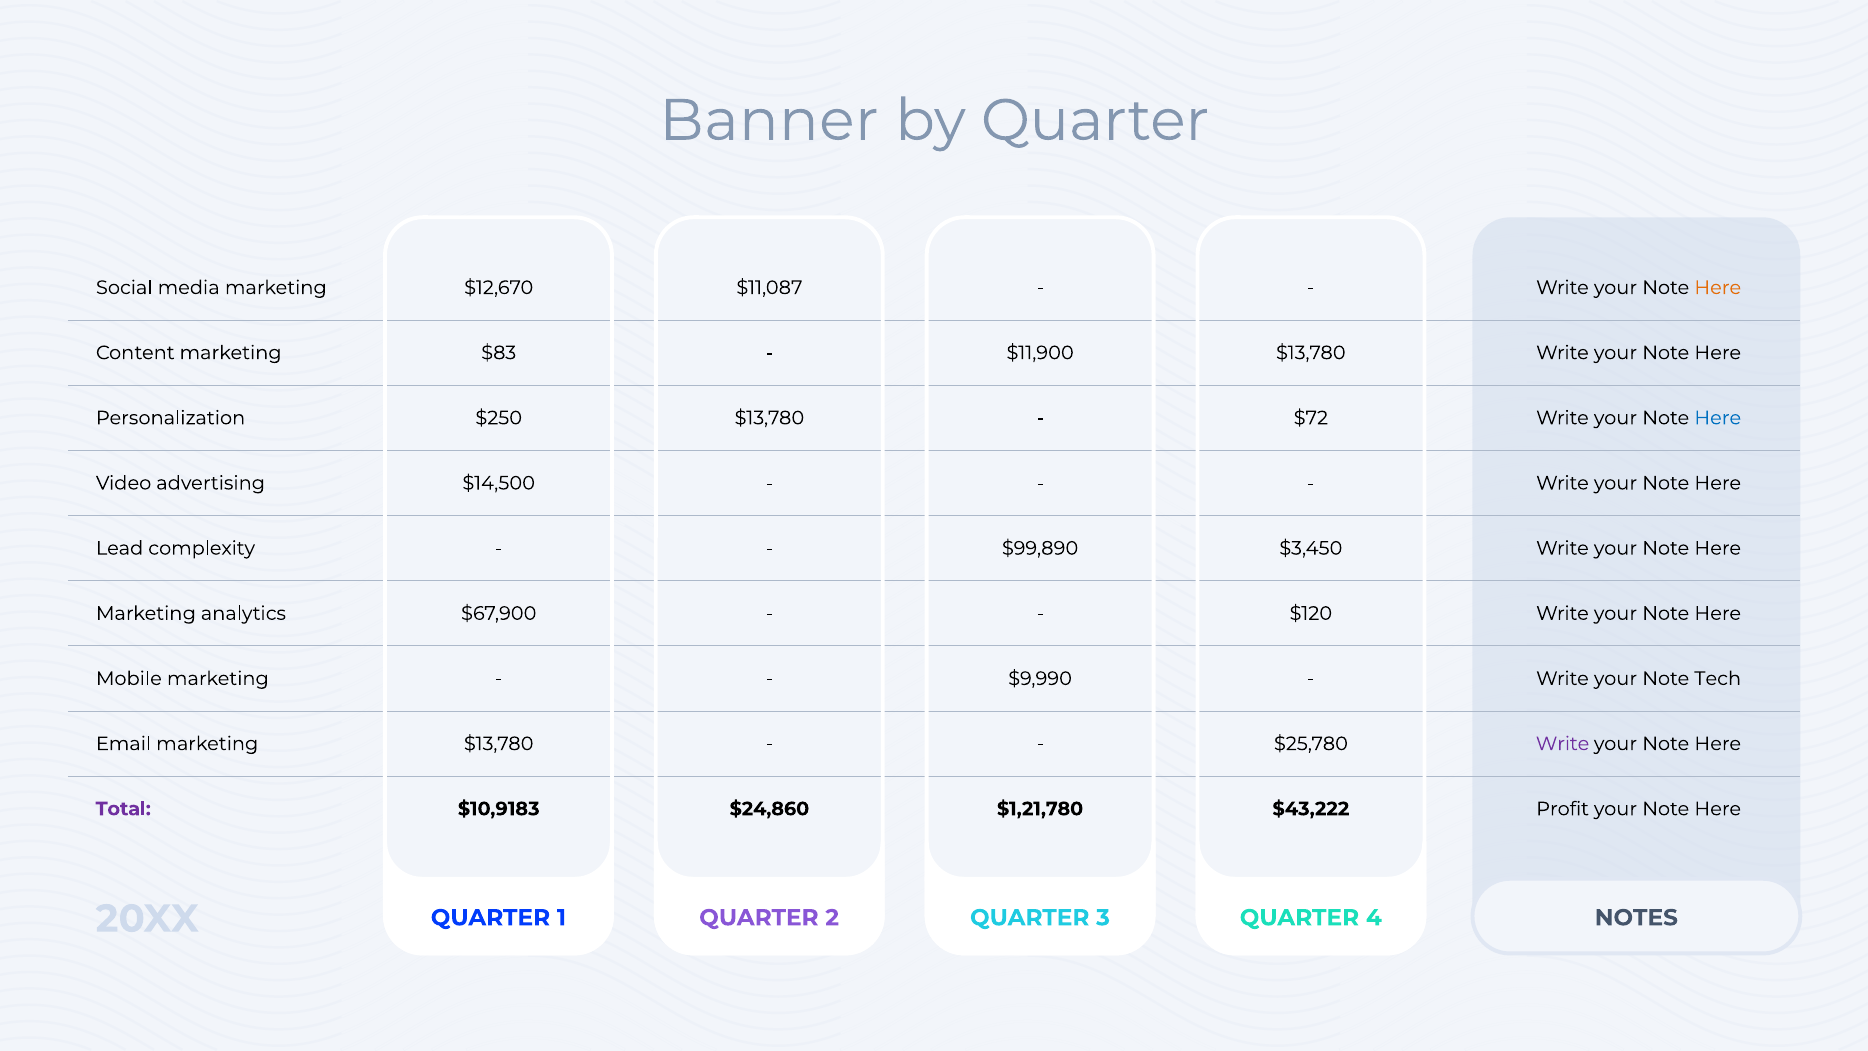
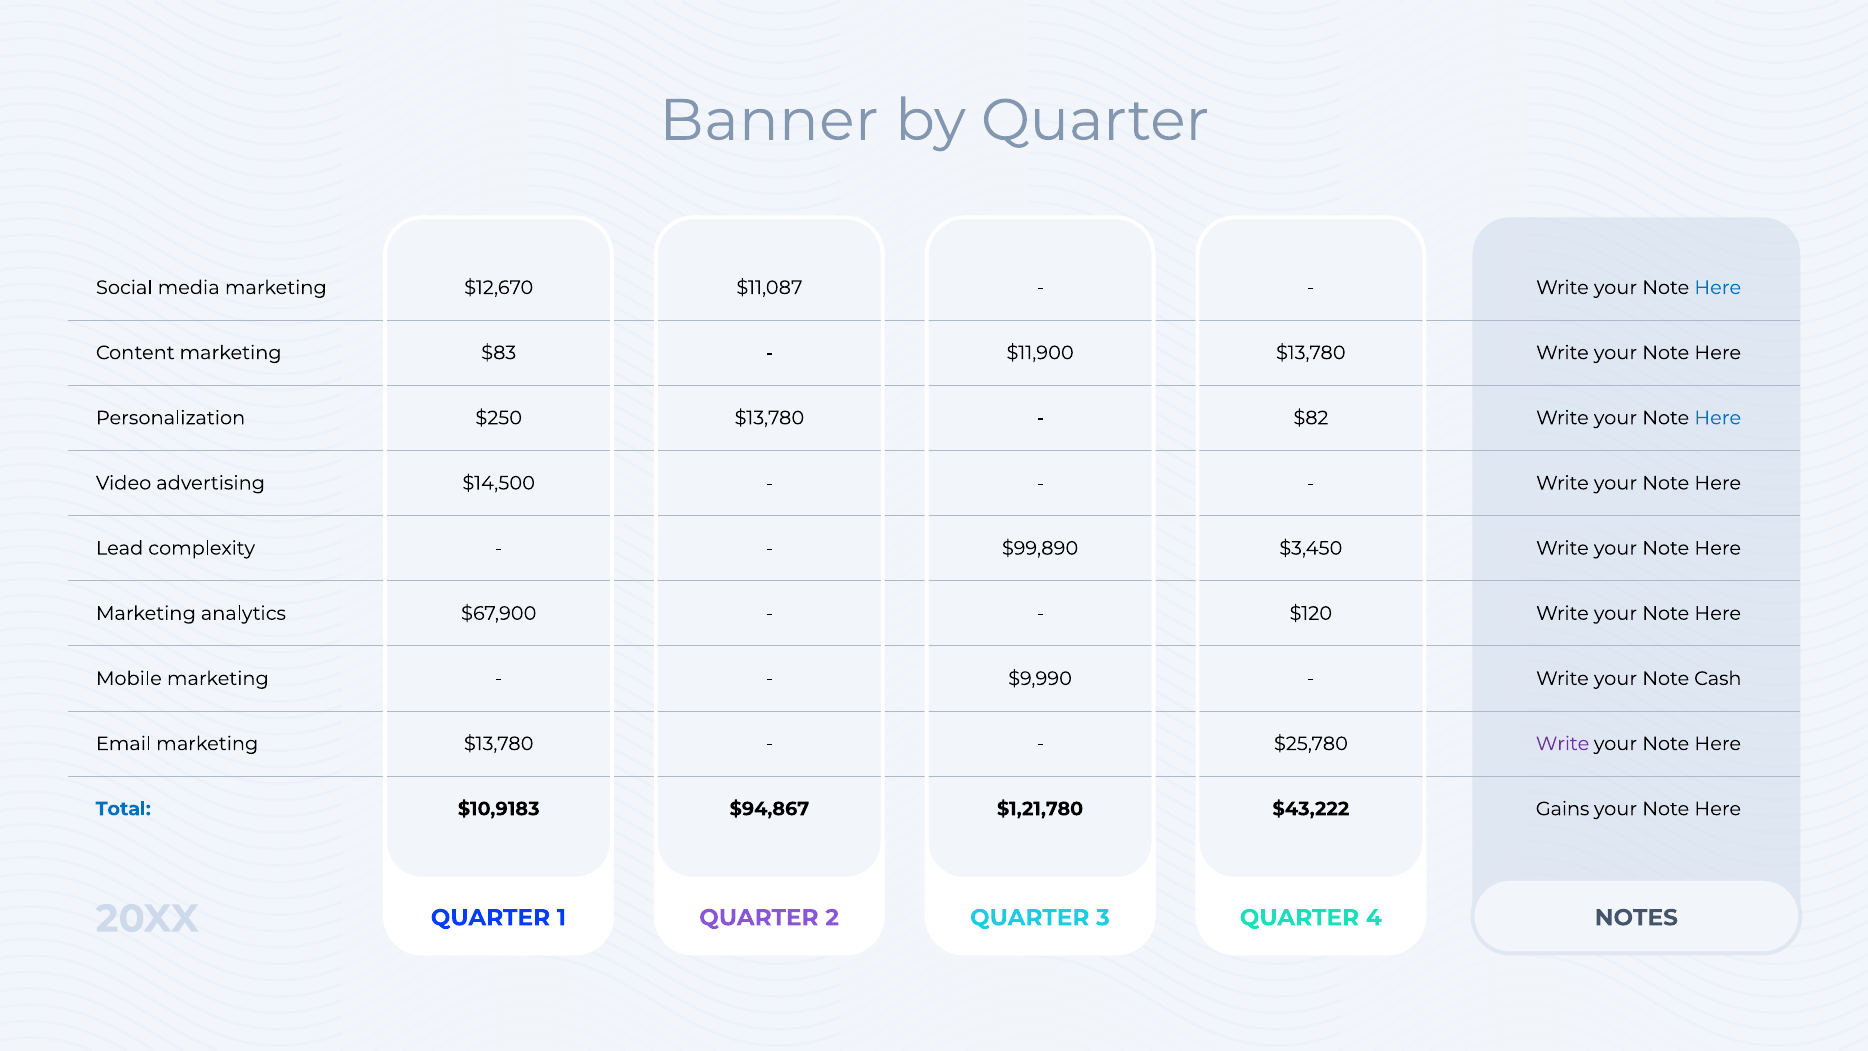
Here at (1718, 288) colour: orange -> blue
$72: $72 -> $82
Tech: Tech -> Cash
Total colour: purple -> blue
$24,860: $24,860 -> $94,867
Profit: Profit -> Gains
